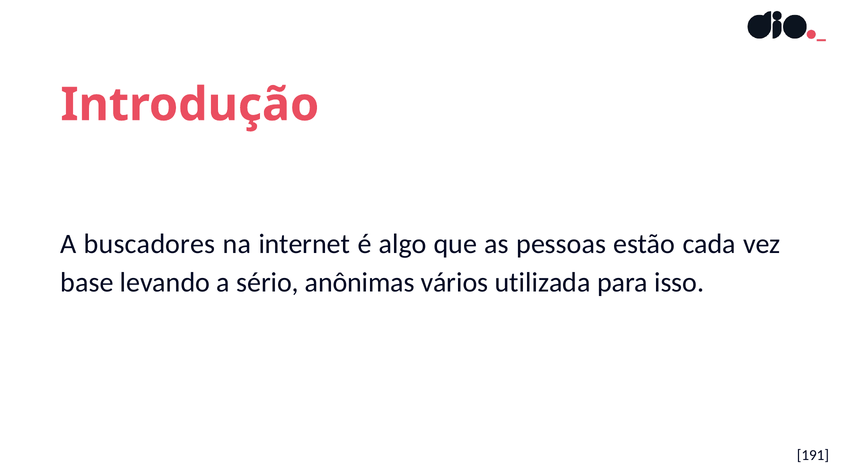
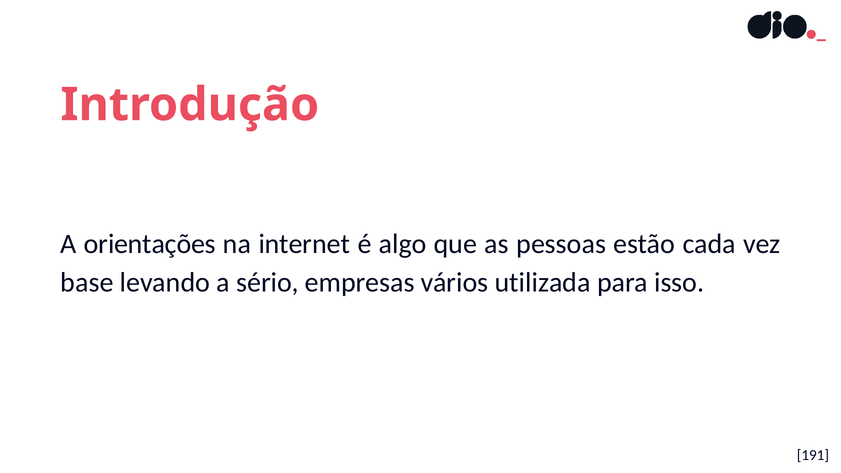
buscadores: buscadores -> orientações
anônimas: anônimas -> empresas
